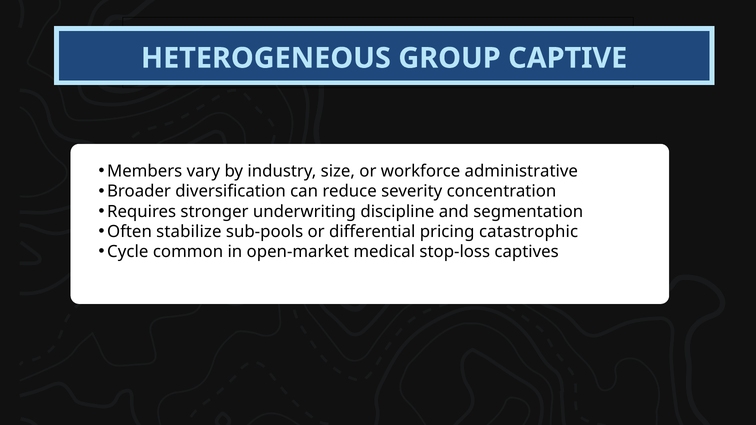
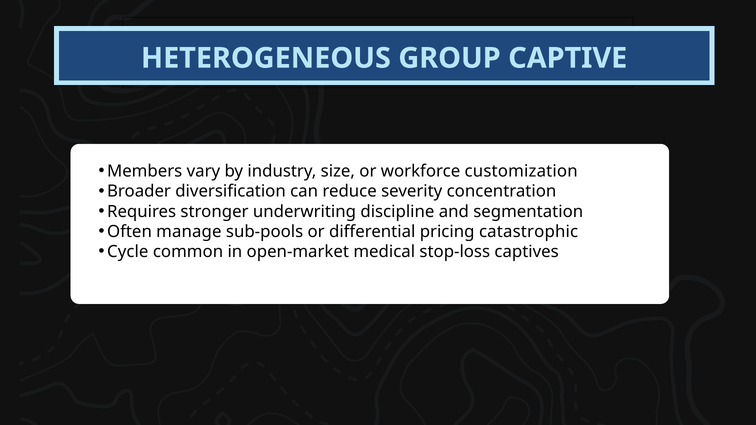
administrative: administrative -> customization
stabilize: stabilize -> manage
